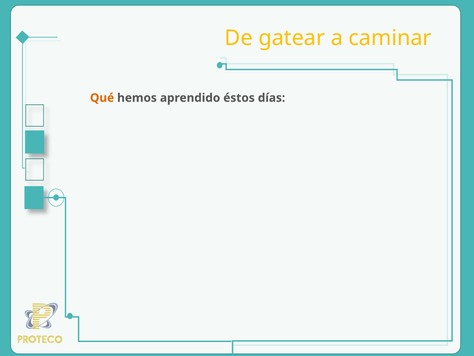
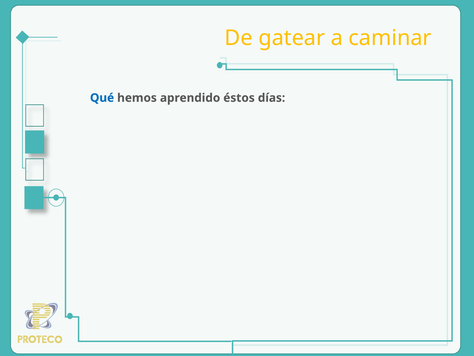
Qué colour: orange -> blue
